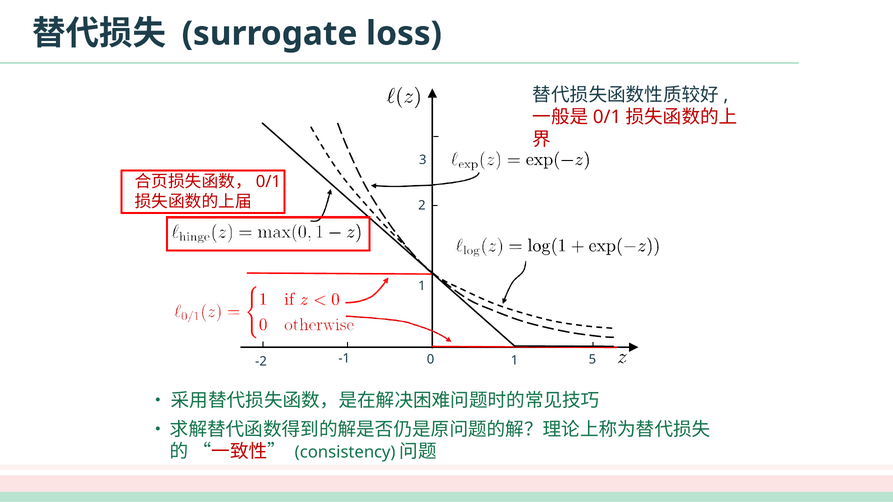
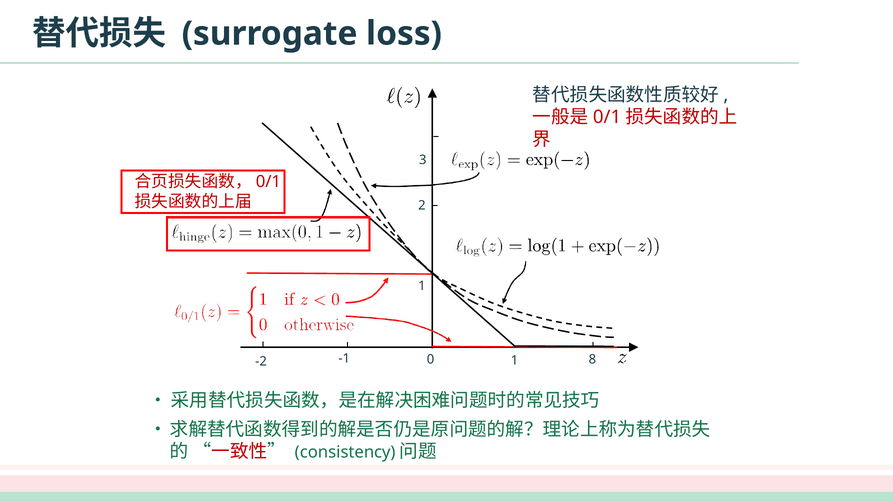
5: 5 -> 8
